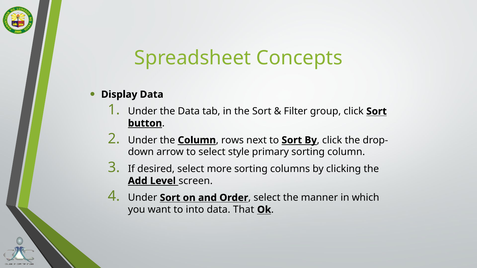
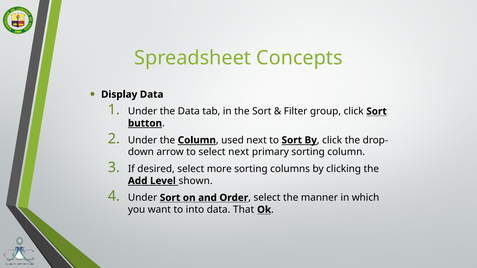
rows: rows -> used
select style: style -> next
screen: screen -> shown
